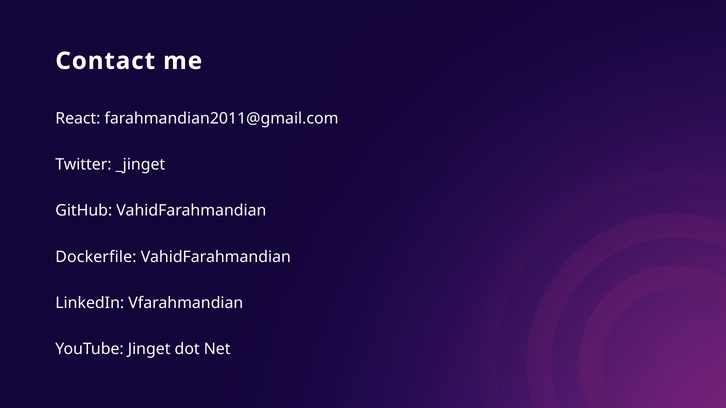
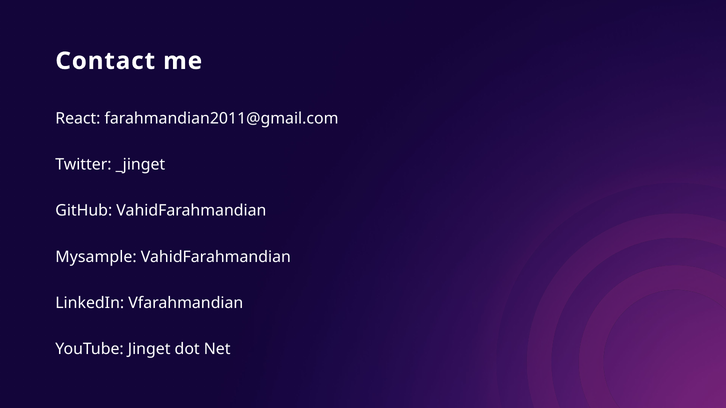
Dockerfile: Dockerfile -> Mysample
